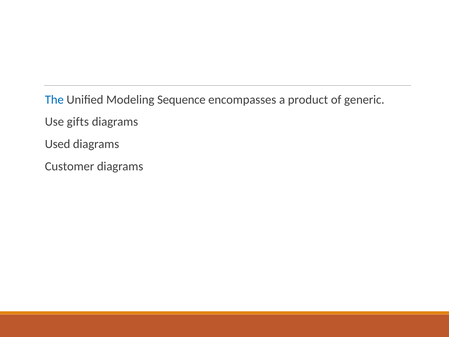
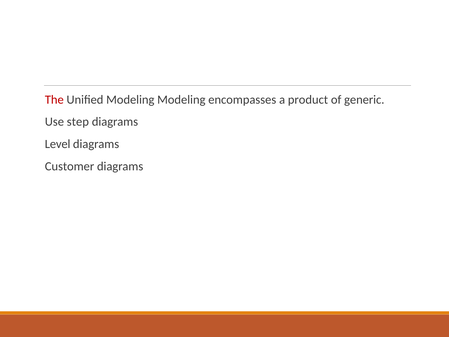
The colour: blue -> red
Modeling Sequence: Sequence -> Modeling
gifts: gifts -> step
Used: Used -> Level
